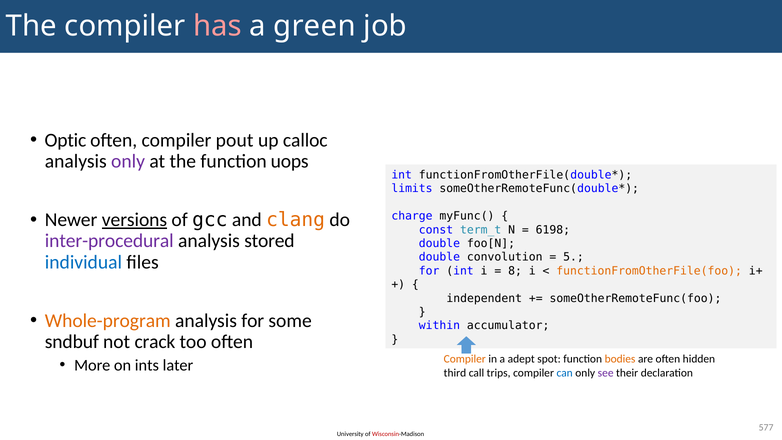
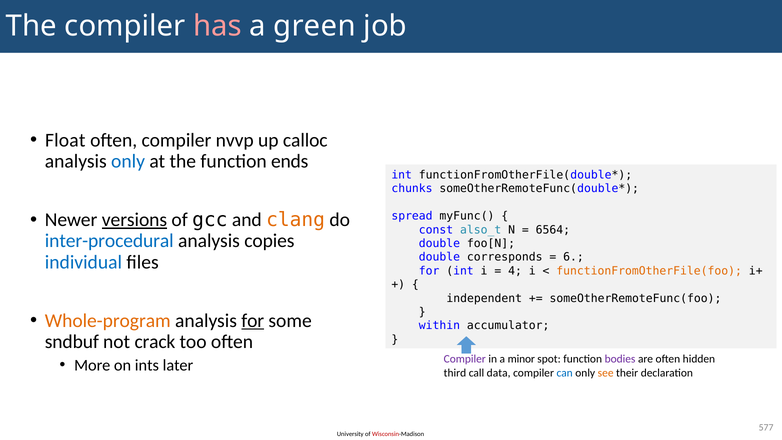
Optic: Optic -> Float
pout: pout -> nvvp
only at (128, 161) colour: purple -> blue
uops: uops -> ends
limits: limits -> chunks
charge: charge -> spread
term_t: term_t -> also_t
6198: 6198 -> 6564
inter-procedural colour: purple -> blue
stored: stored -> copies
convolution: convolution -> corresponds
5: 5 -> 6
8: 8 -> 4
for at (253, 321) underline: none -> present
Compiler at (465, 359) colour: orange -> purple
adept: adept -> minor
bodies colour: orange -> purple
trips: trips -> data
see colour: purple -> orange
